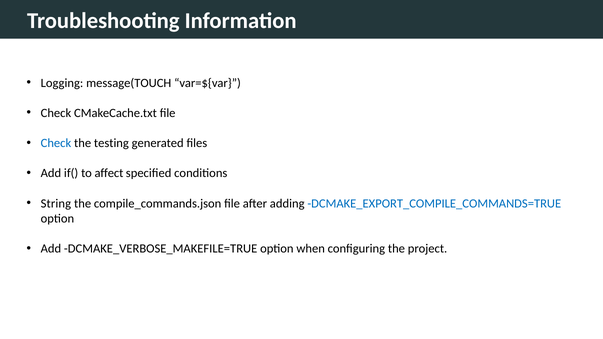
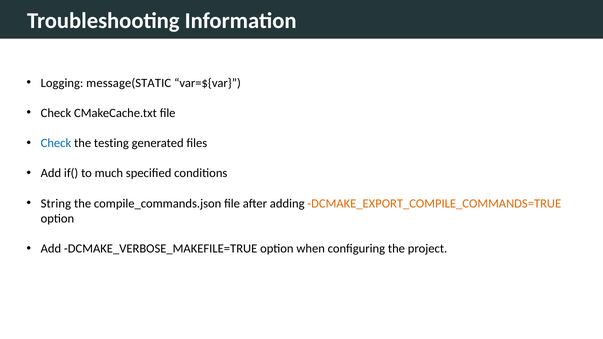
message(TOUCH: message(TOUCH -> message(STATIC
affect: affect -> much
DCMAKE_EXPORT_COMPILE_COMMANDS=TRUE colour: blue -> orange
